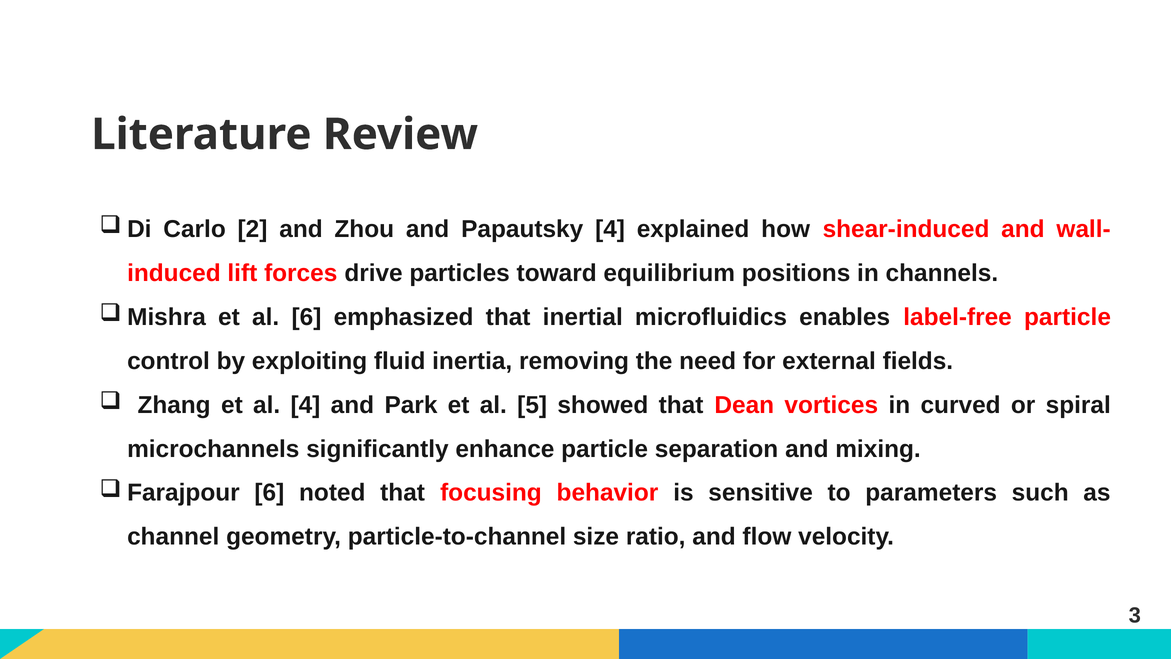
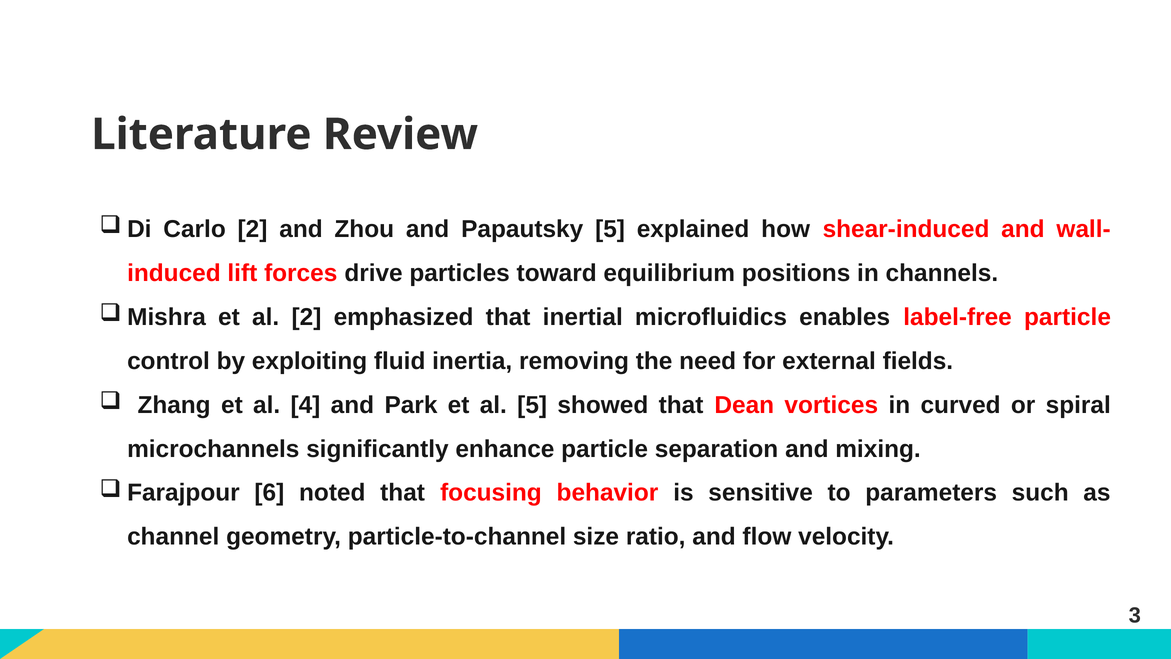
Papautsky 4: 4 -> 5
al 6: 6 -> 2
